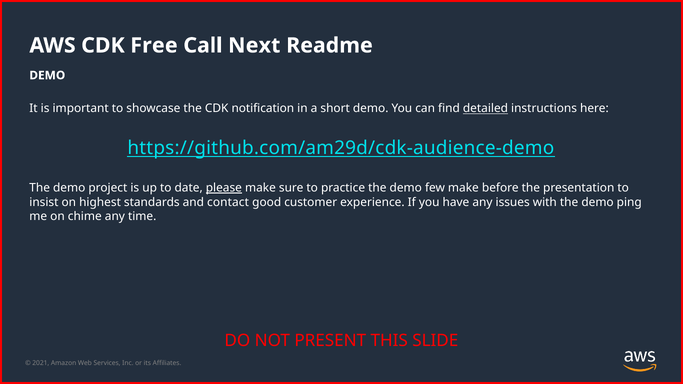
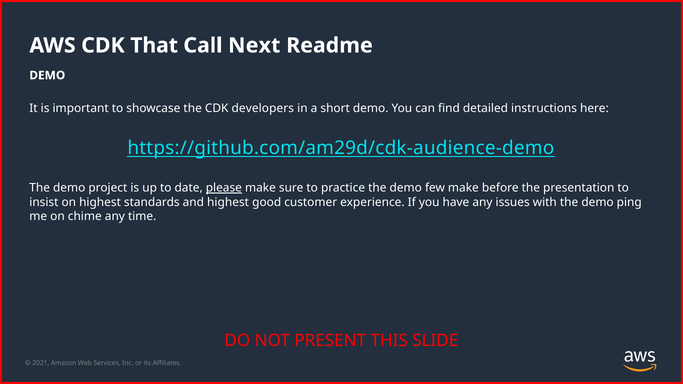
Free: Free -> That
notification: notification -> developers
detailed underline: present -> none
and contact: contact -> highest
